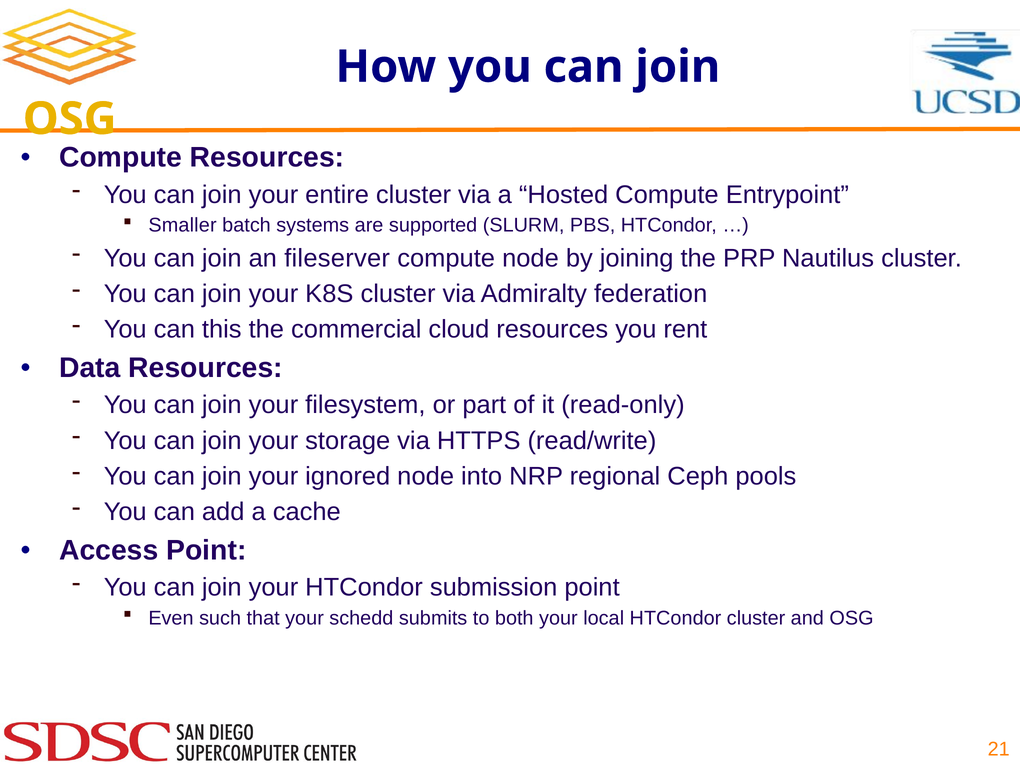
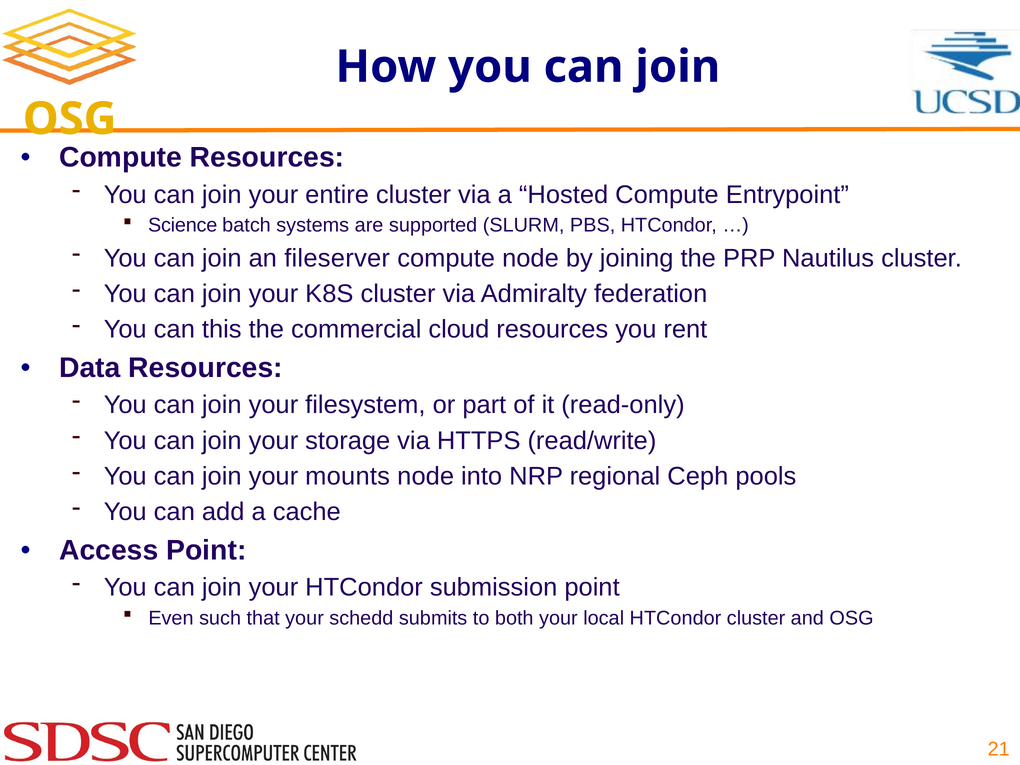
Smaller: Smaller -> Science
ignored: ignored -> mounts
